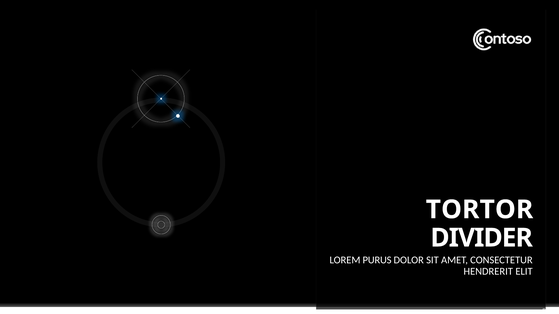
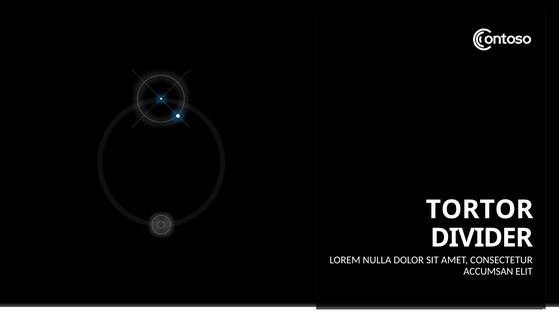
PURUS: PURUS -> NULLA
HENDRERIT: HENDRERIT -> ACCUMSAN
